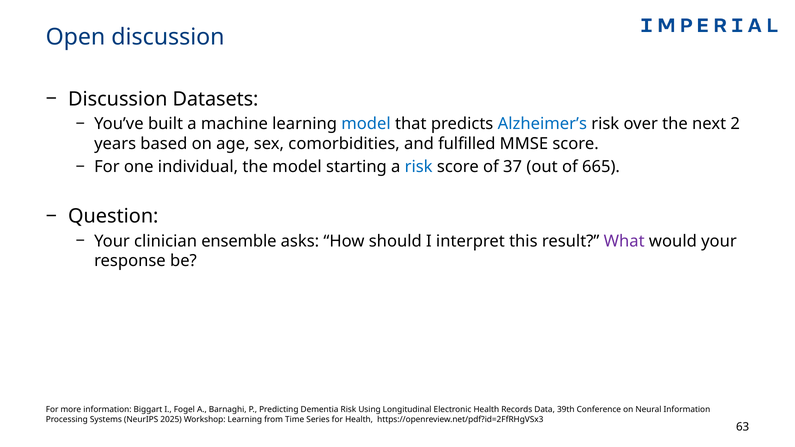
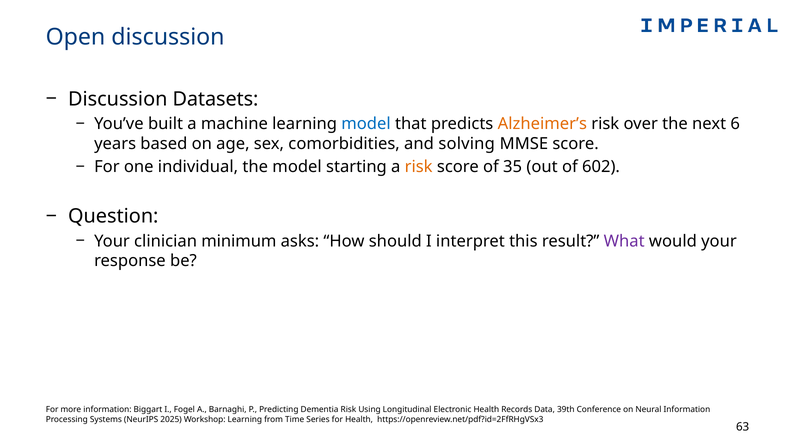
Alzheimer’s colour: blue -> orange
2: 2 -> 6
fulfilled: fulfilled -> solving
risk at (419, 167) colour: blue -> orange
37: 37 -> 35
665: 665 -> 602
ensemble: ensemble -> minimum
